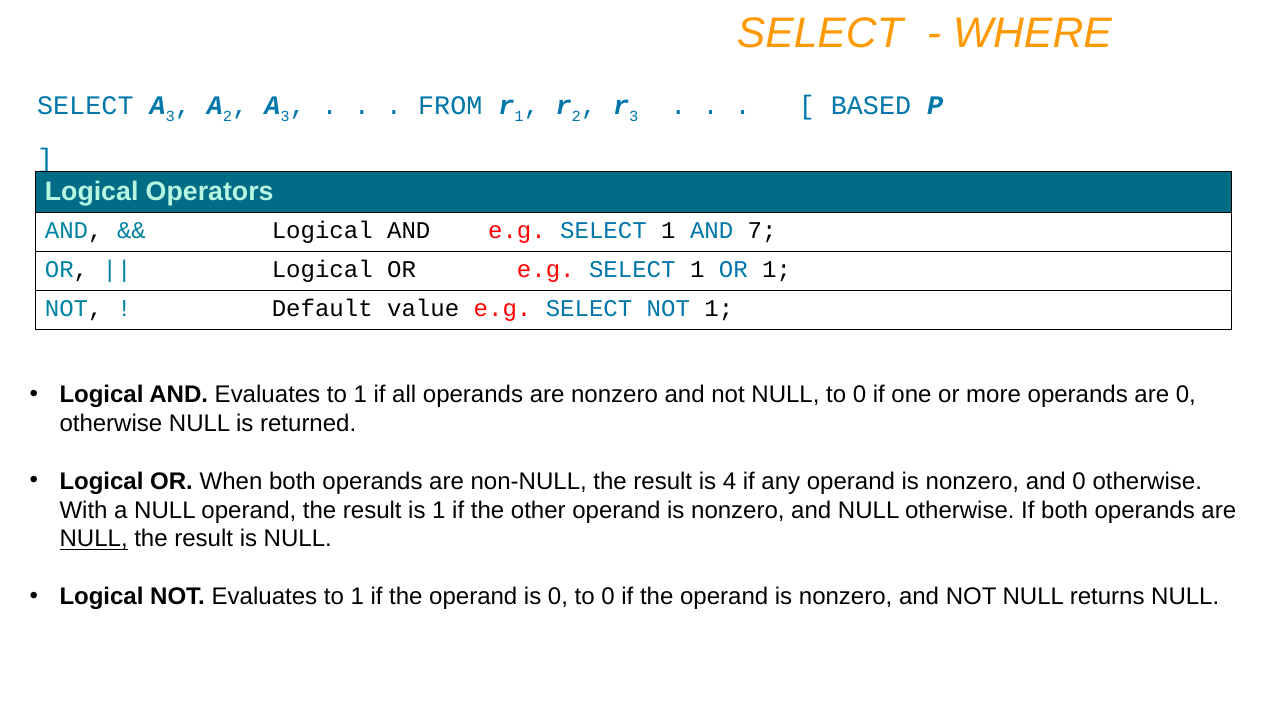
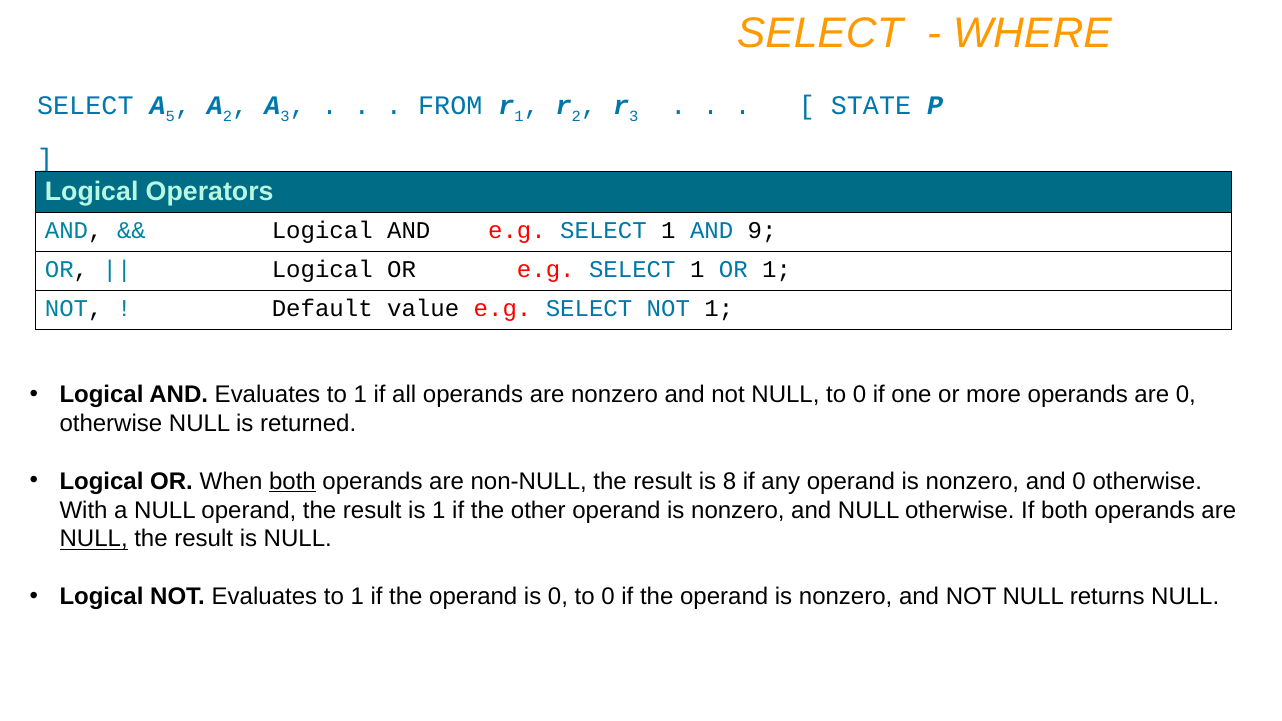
SELECT A 3: 3 -> 5
BASED: BASED -> STATE
7: 7 -> 9
both at (292, 481) underline: none -> present
4: 4 -> 8
